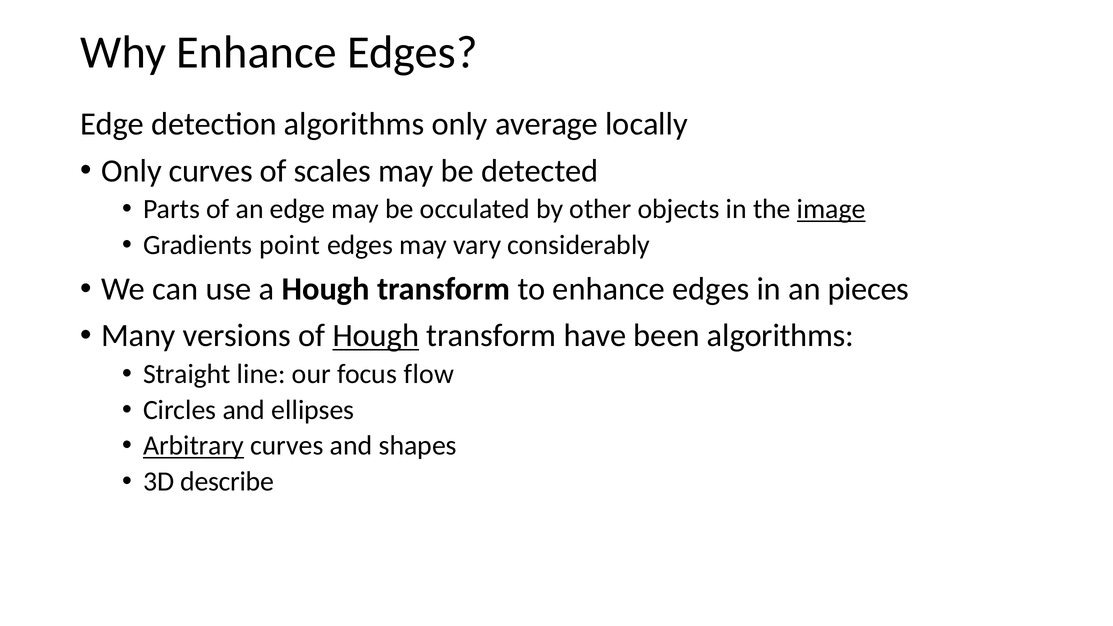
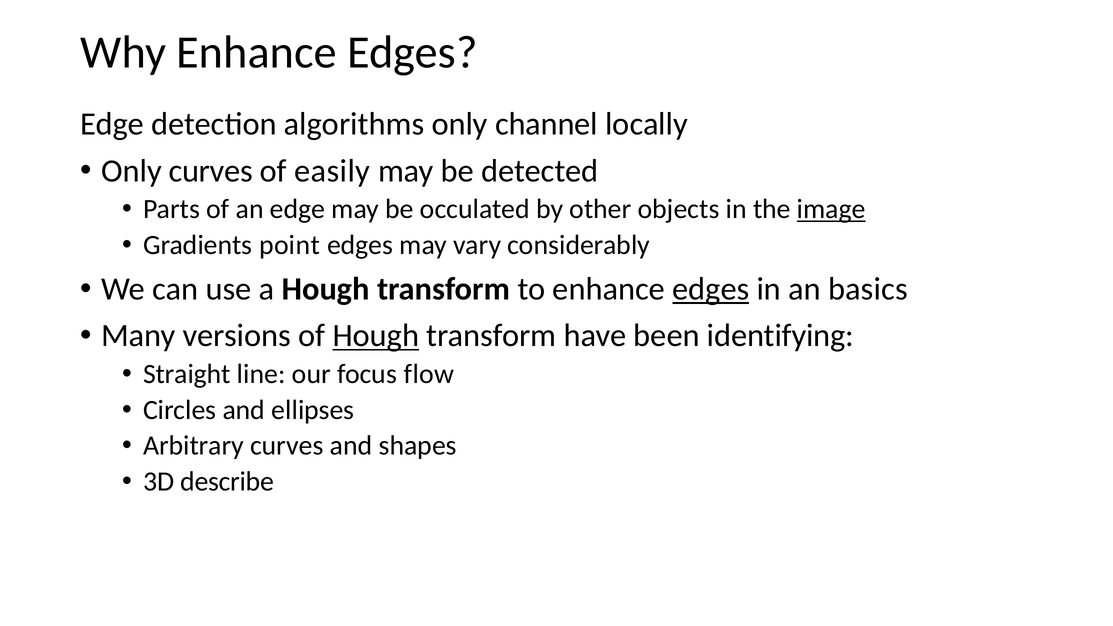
average: average -> channel
scales: scales -> easily
edges at (711, 289) underline: none -> present
pieces: pieces -> basics
been algorithms: algorithms -> identifying
Arbitrary underline: present -> none
